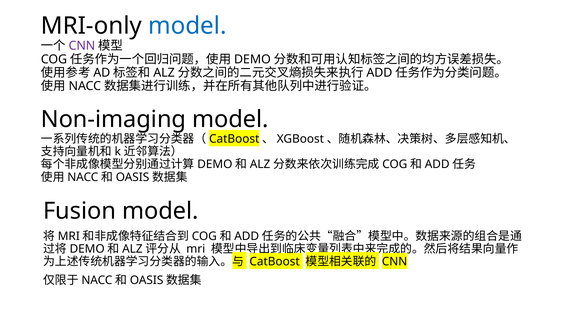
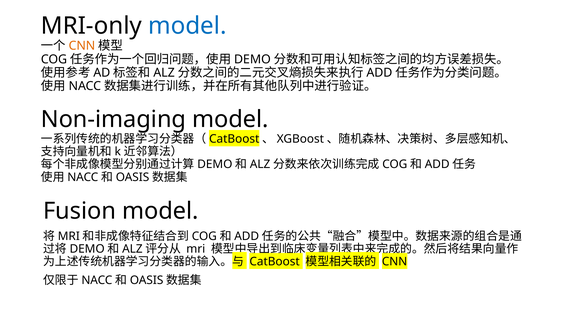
CNN at (82, 46) colour: purple -> orange
